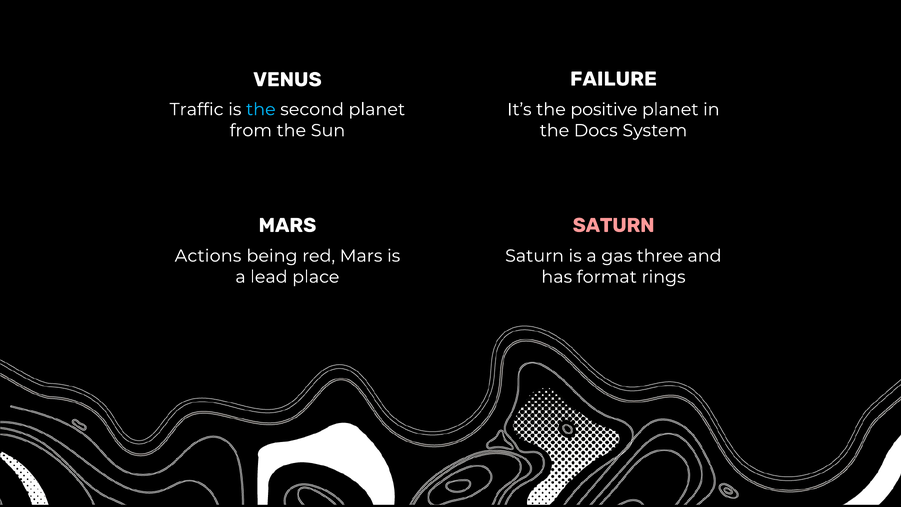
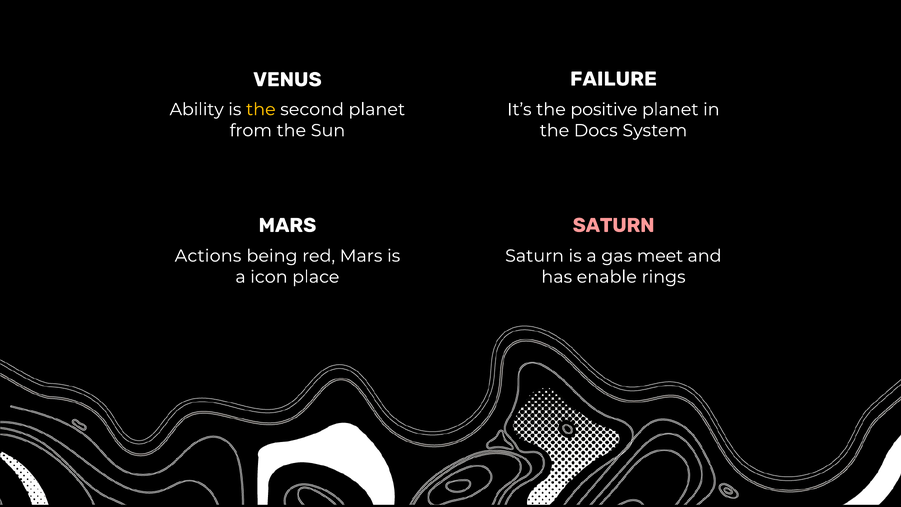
Traffic: Traffic -> Ability
the at (261, 109) colour: light blue -> yellow
three: three -> meet
lead: lead -> icon
format: format -> enable
